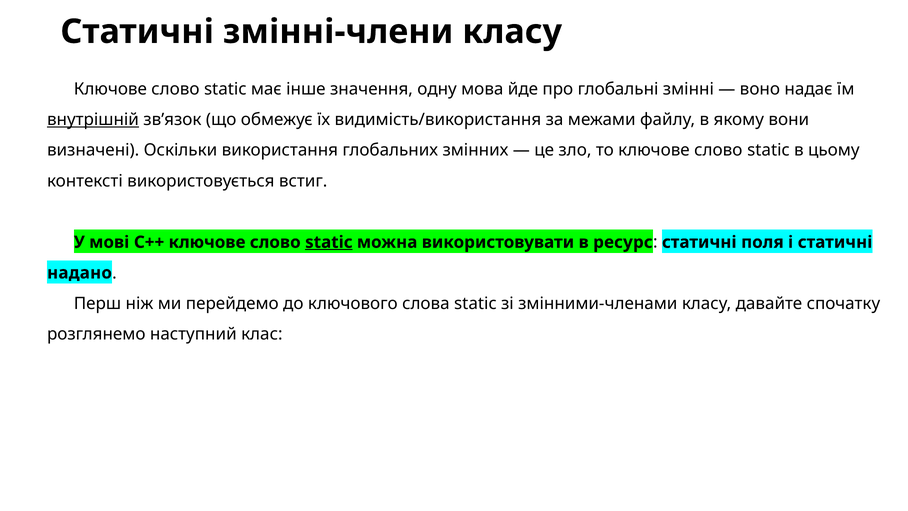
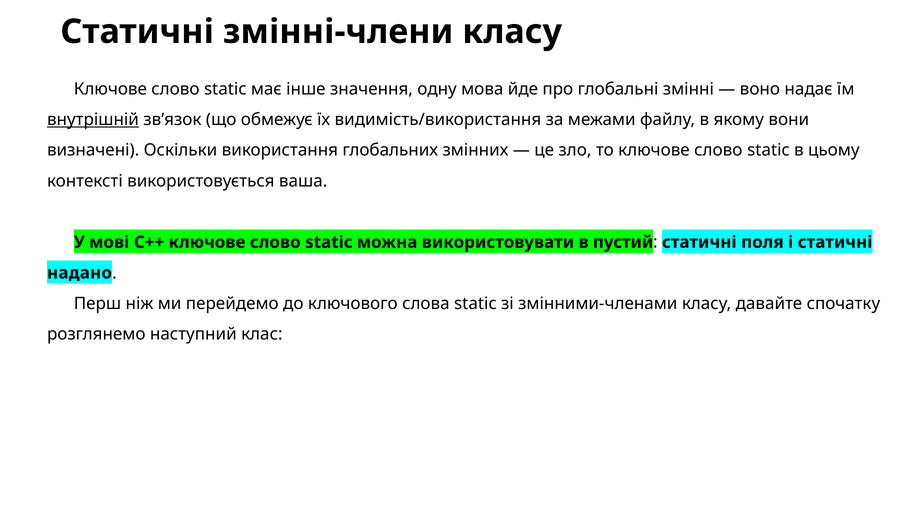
встиг: встиг -> ваша
static at (329, 242) underline: present -> none
ресурс: ресурс -> пустий
